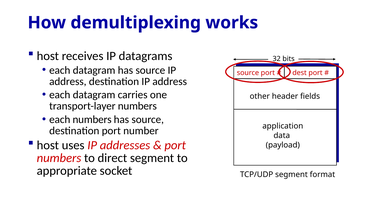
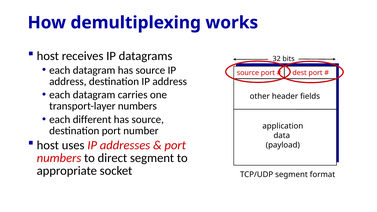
each numbers: numbers -> different
